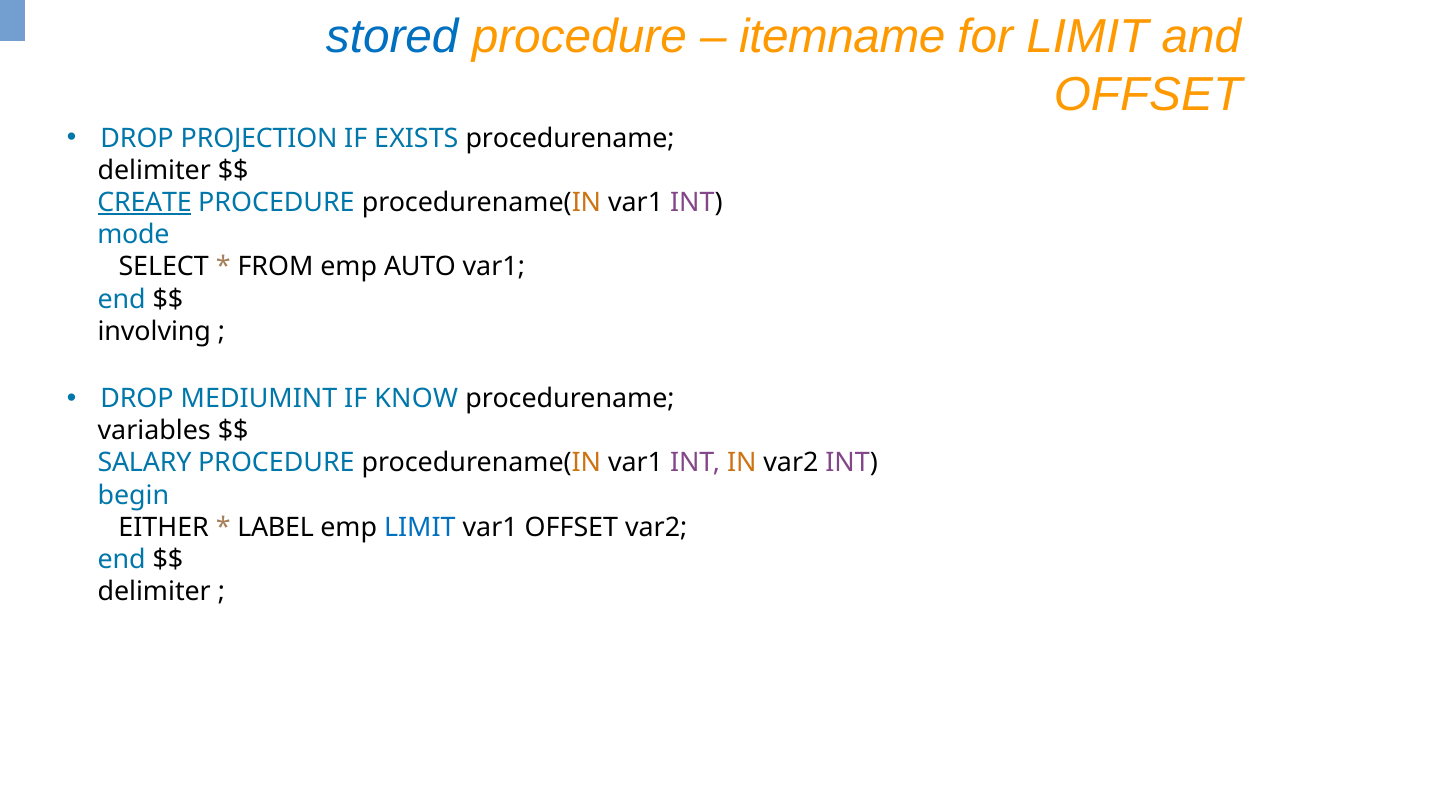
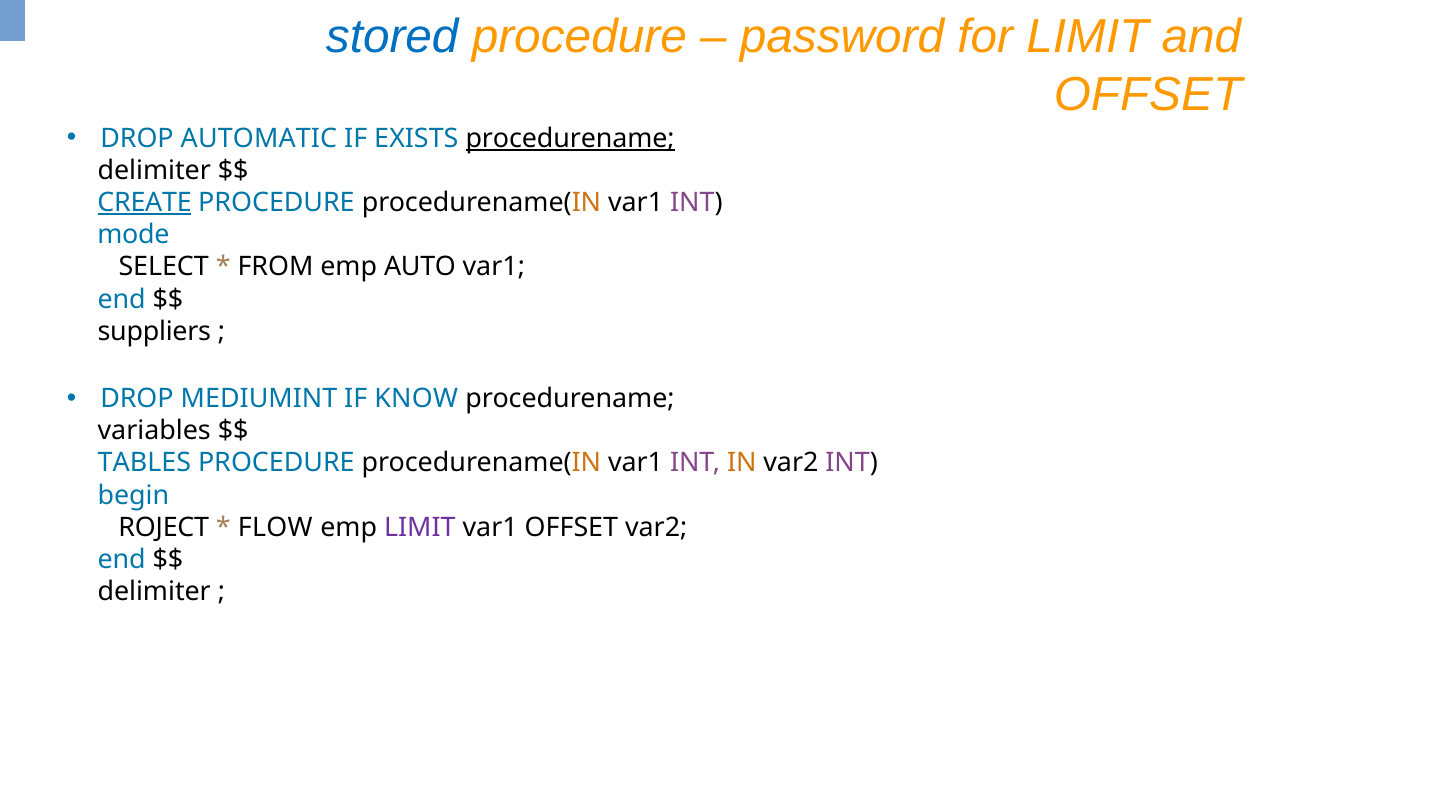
itemname: itemname -> password
PROJECTION: PROJECTION -> AUTOMATIC
procedurename at (570, 138) underline: none -> present
involving: involving -> suppliers
SALARY: SALARY -> TABLES
EITHER: EITHER -> ROJECT
LABEL: LABEL -> FLOW
LIMIT at (420, 528) colour: blue -> purple
